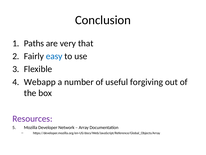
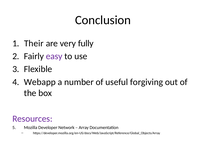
Paths: Paths -> Their
that: that -> fully
easy colour: blue -> purple
